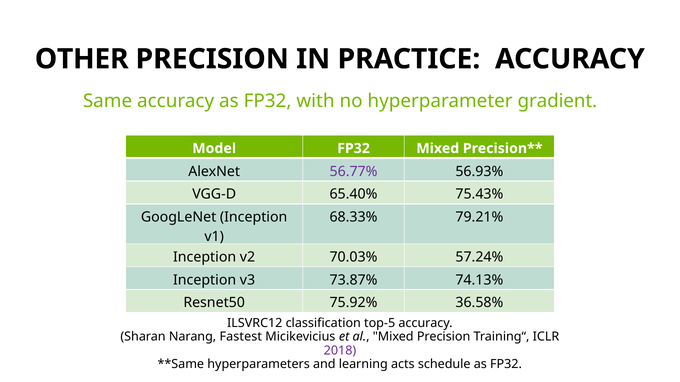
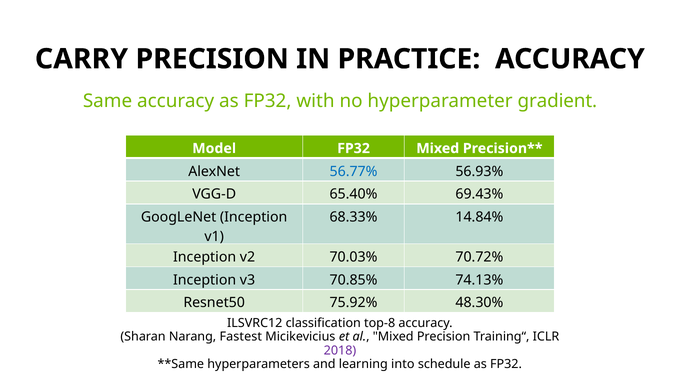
OTHER: OTHER -> CARRY
56.77% colour: purple -> blue
75.43%: 75.43% -> 69.43%
79.21%: 79.21% -> 14.84%
57.24%: 57.24% -> 70.72%
73.87%: 73.87% -> 70.85%
36.58%: 36.58% -> 48.30%
top-5: top-5 -> top-8
acts: acts -> into
